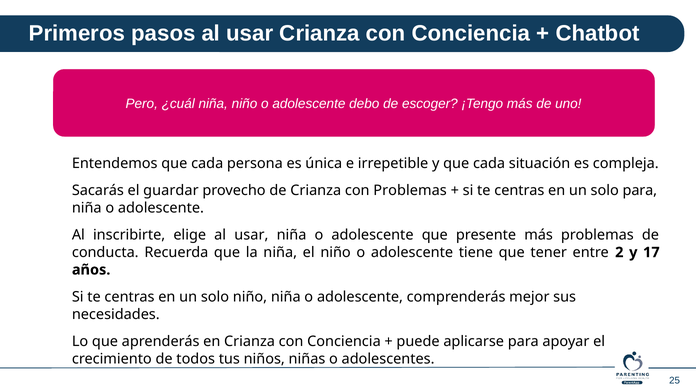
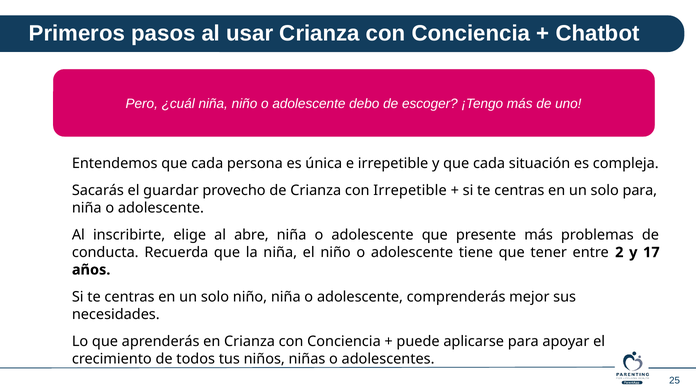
con Problemas: Problemas -> Irrepetible
elige al usar: usar -> abre
